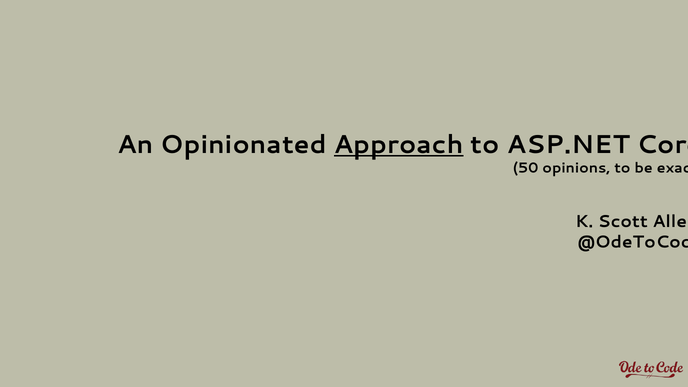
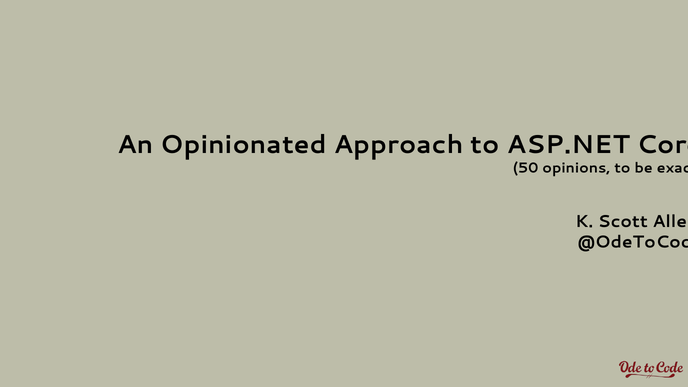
Approach underline: present -> none
